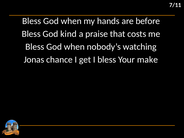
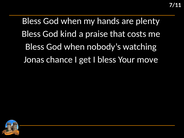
before: before -> plenty
make: make -> move
